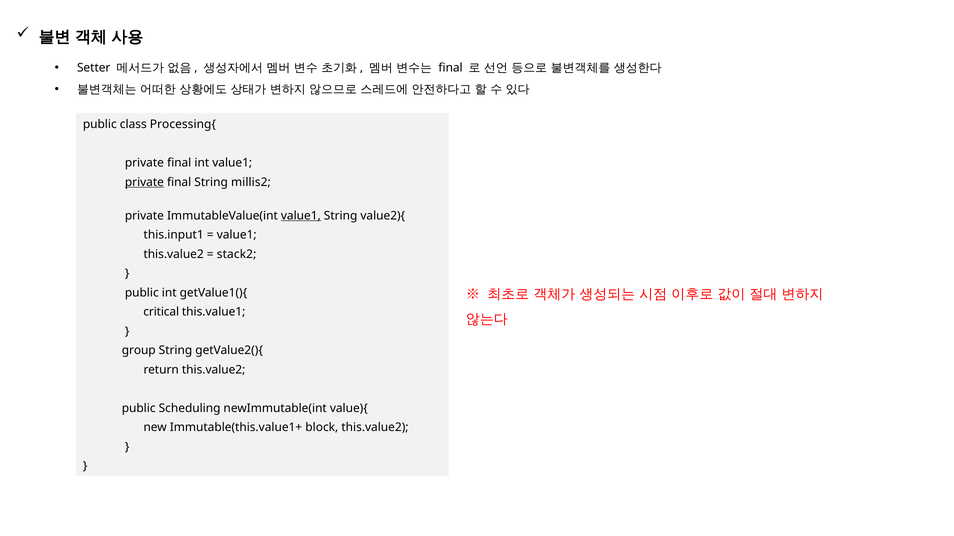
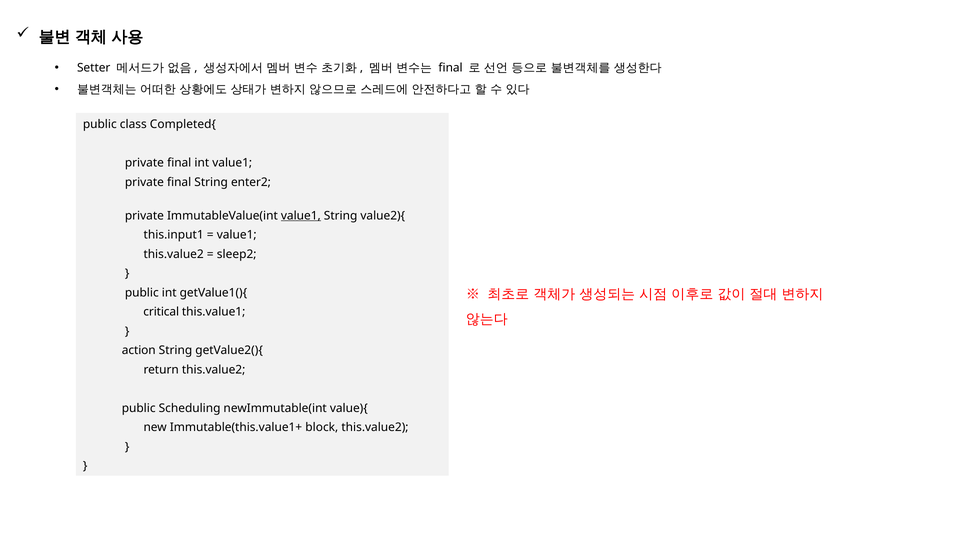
Processing{: Processing{ -> Completed{
private at (144, 182) underline: present -> none
millis2: millis2 -> enter2
stack2: stack2 -> sleep2
group: group -> action
